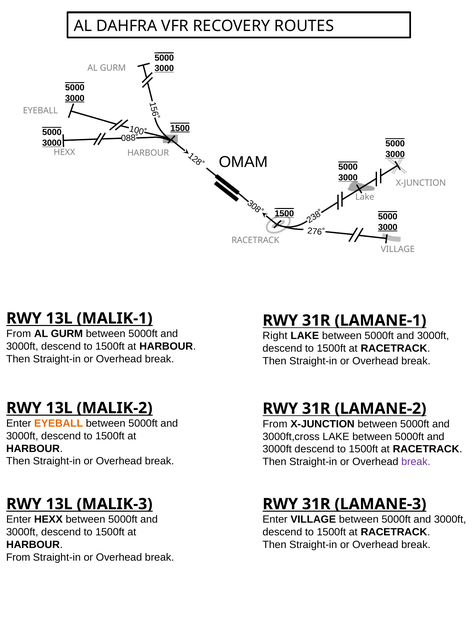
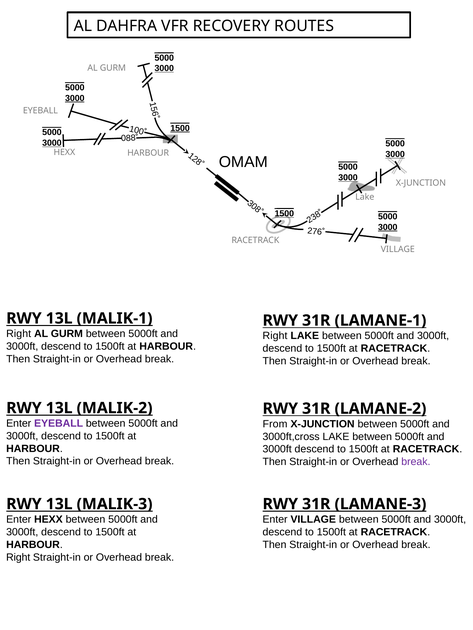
From at (19, 334): From -> Right
EYEBALL at (59, 424) colour: orange -> purple
From at (18, 558): From -> Right
